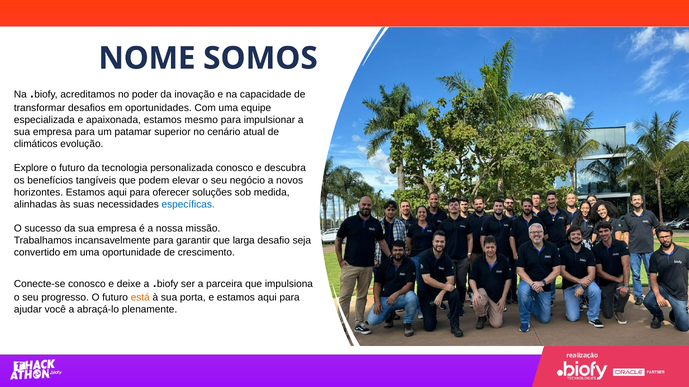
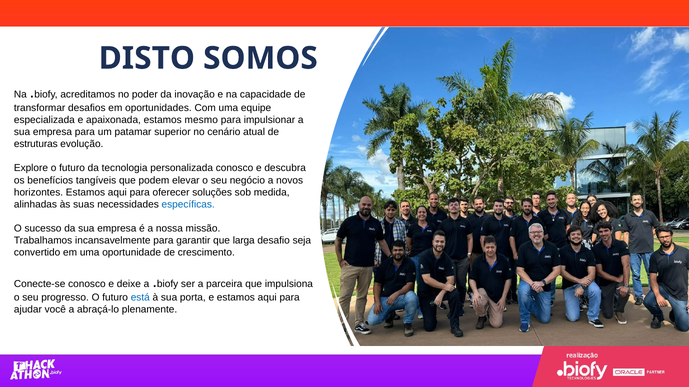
NOME: NOME -> DISTO
climáticos: climáticos -> estruturas
está colour: orange -> blue
